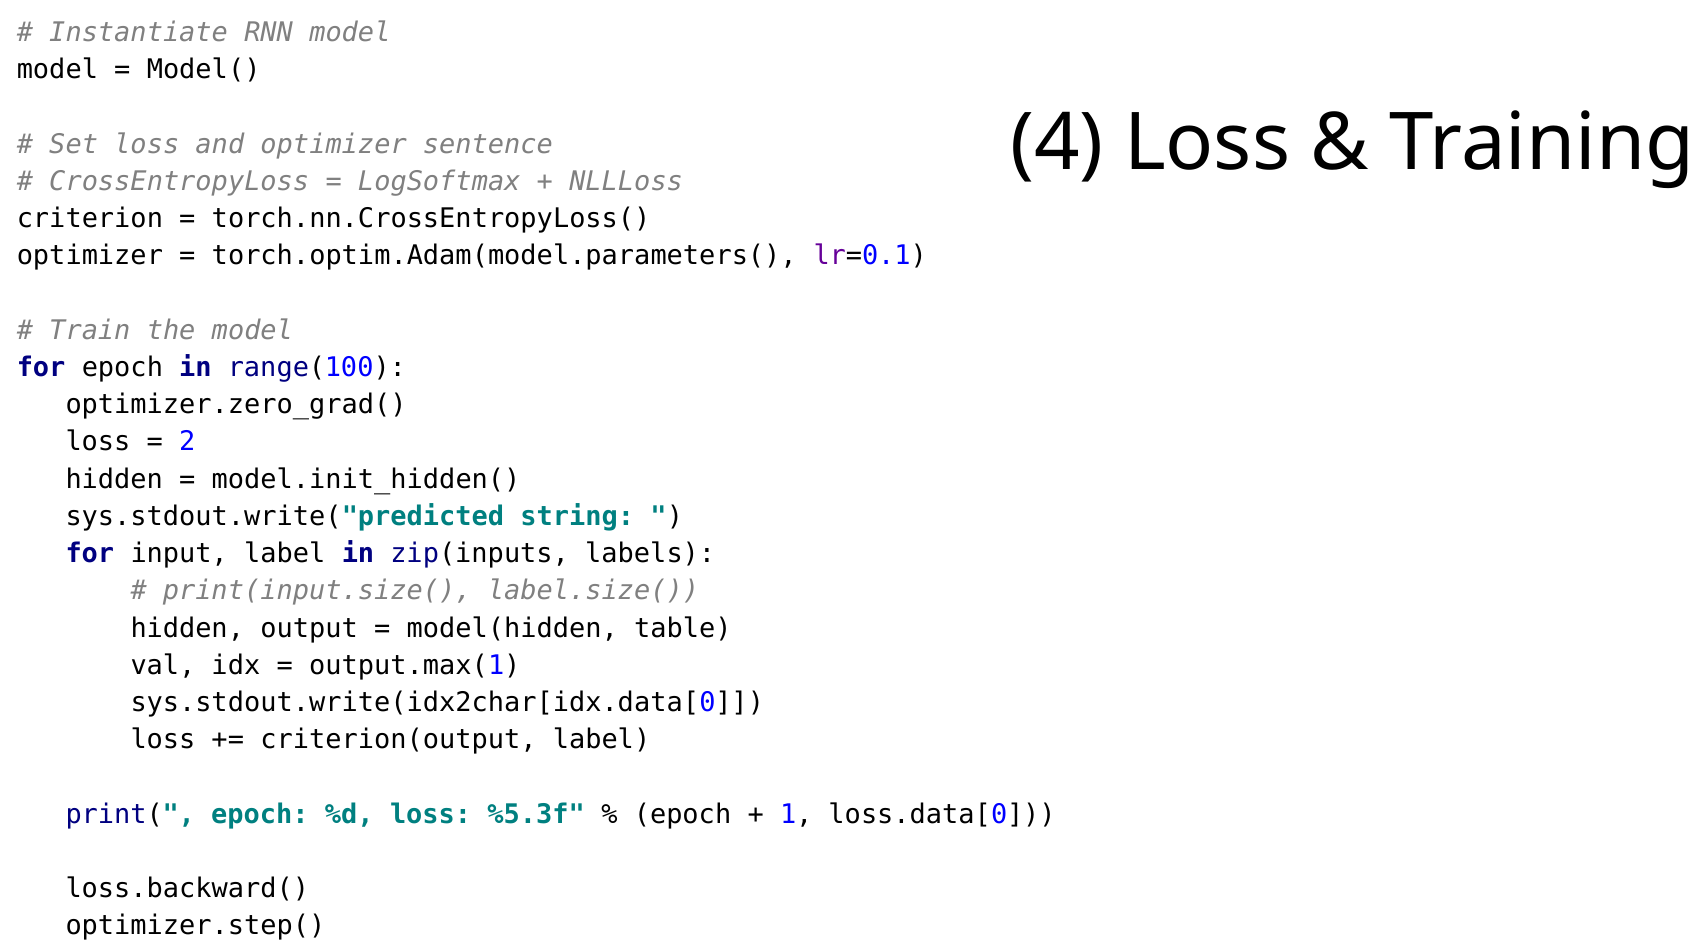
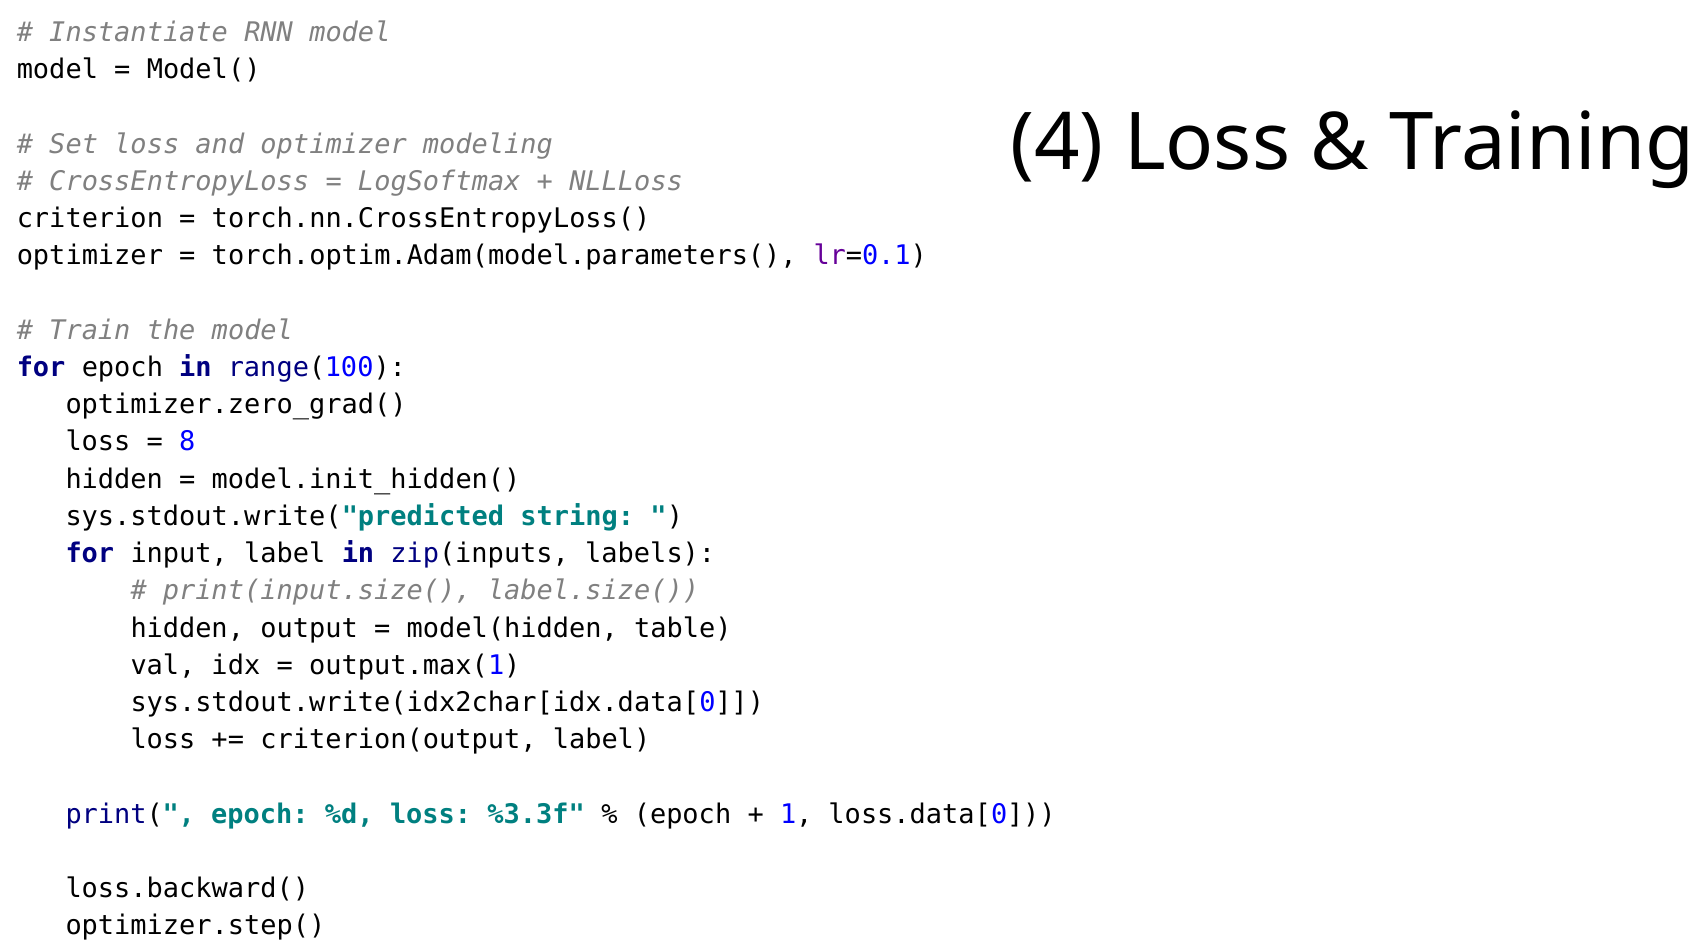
sentence: sentence -> modeling
2: 2 -> 8
%5.3f: %5.3f -> %3.3f
